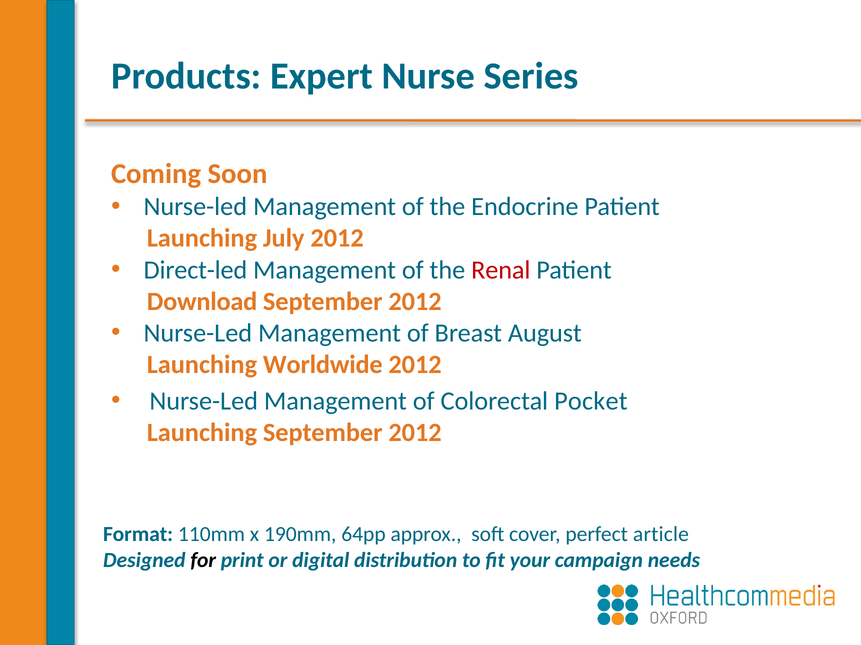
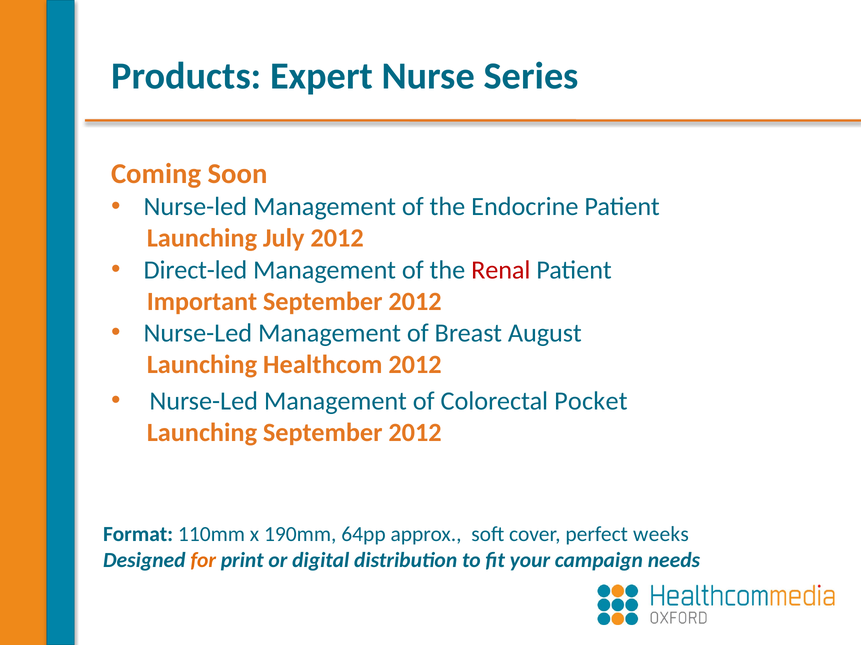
Download: Download -> Important
Worldwide: Worldwide -> Healthcom
article: article -> weeks
for colour: black -> orange
